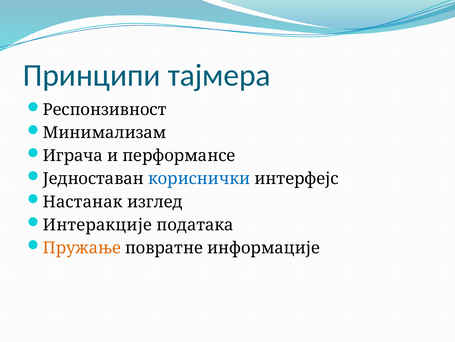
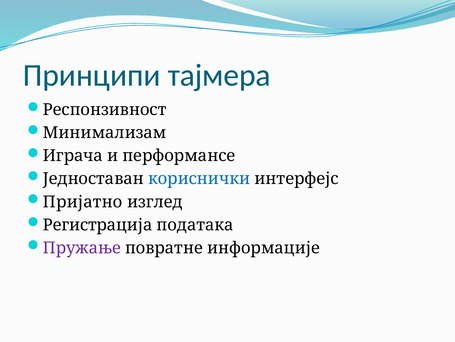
Настанак: Настанак -> Пријатно
Интеракције: Интеракције -> Регистрација
Пружање colour: orange -> purple
